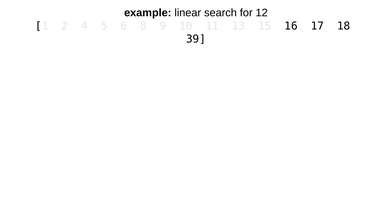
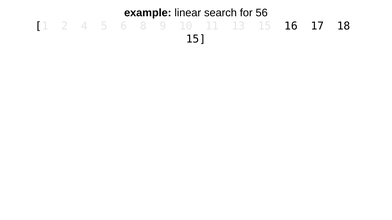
12: 12 -> 56
39 at (196, 39): 39 -> 15
